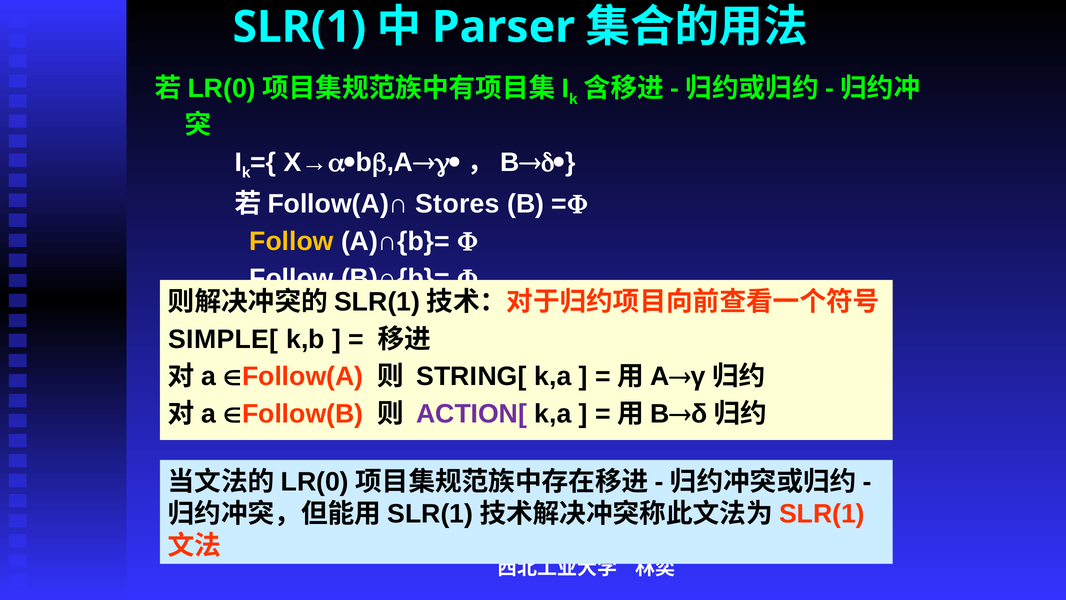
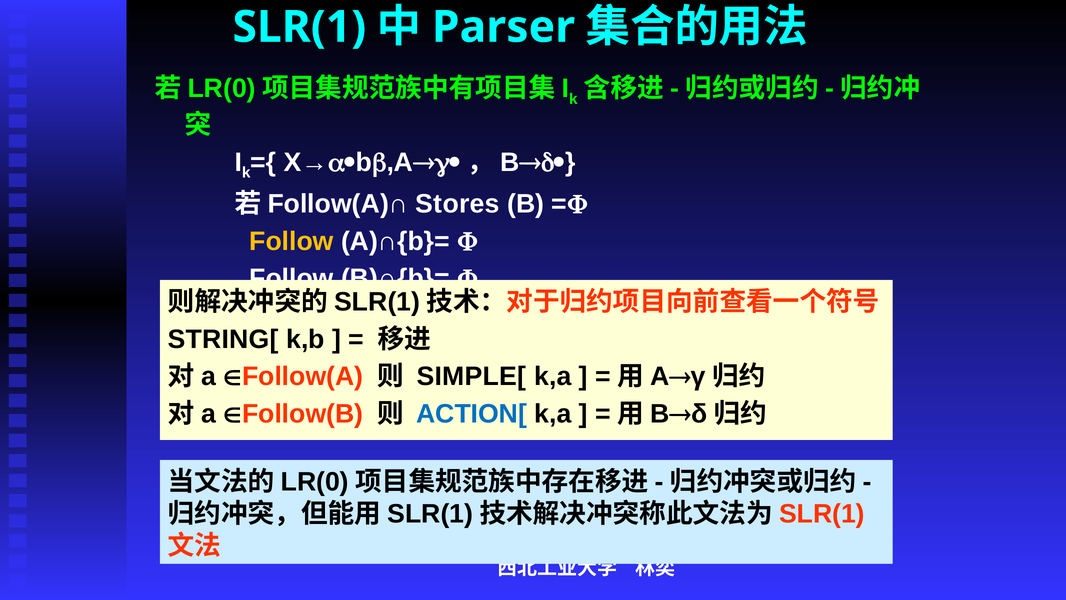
SIMPLE[: SIMPLE[ -> STRING[
STRING[: STRING[ -> SIMPLE[
ACTION[ colour: purple -> blue
